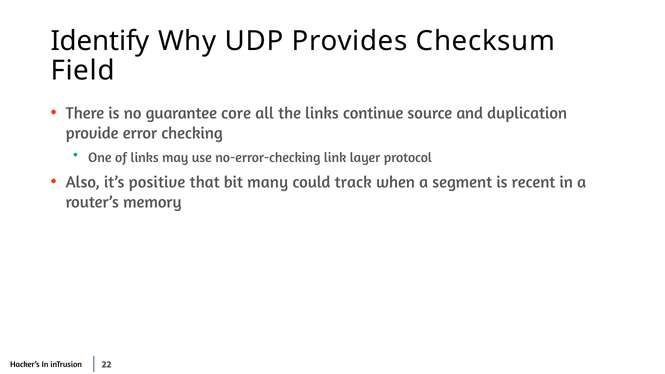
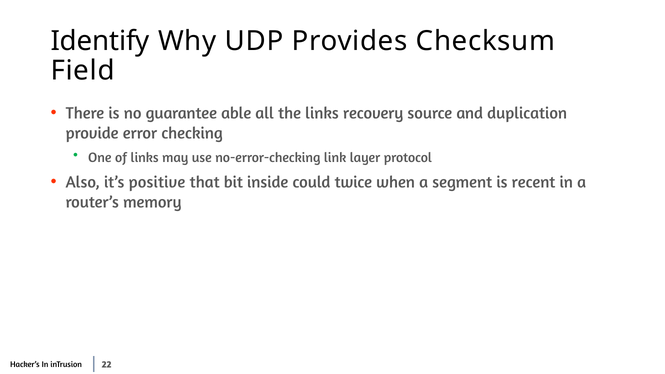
core: core -> able
continue: continue -> recovery
many: many -> inside
track: track -> twice
